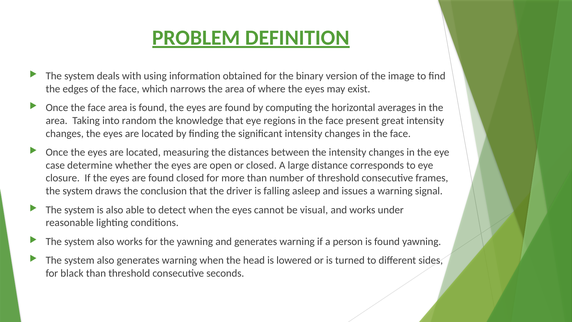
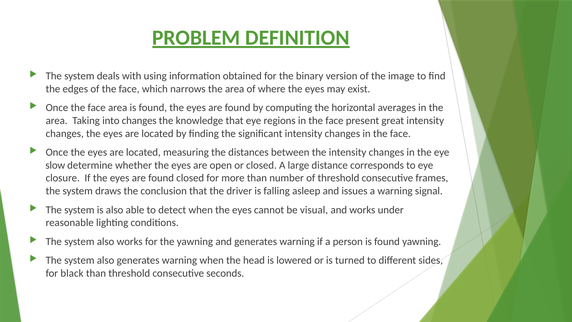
into random: random -> changes
case: case -> slow
